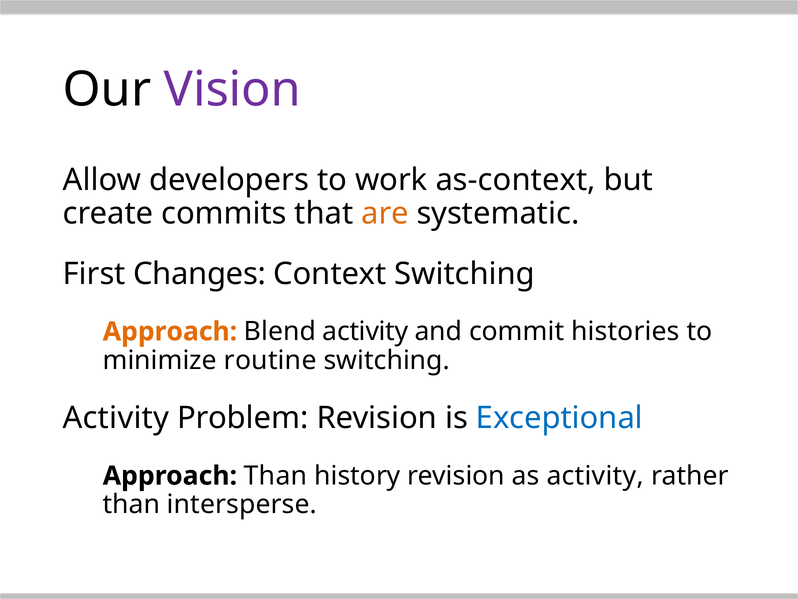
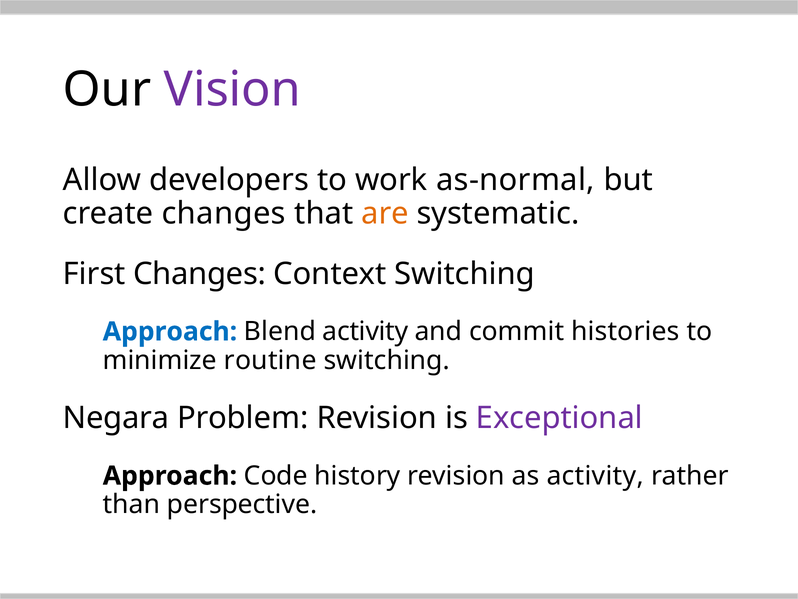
as-context: as-context -> as-normal
create commits: commits -> changes
Approach at (170, 331) colour: orange -> blue
Activity at (116, 418): Activity -> Negara
Exceptional colour: blue -> purple
Approach Than: Than -> Code
intersperse: intersperse -> perspective
